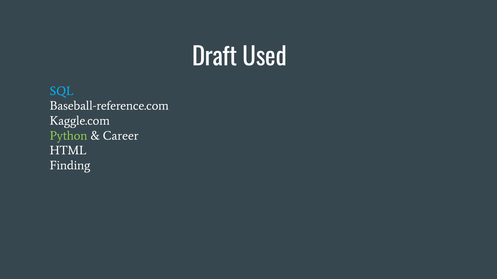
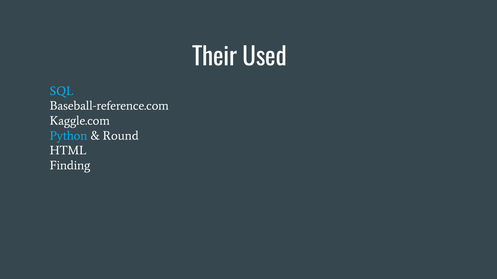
Draft: Draft -> Their
Python colour: light green -> light blue
Career: Career -> Round
